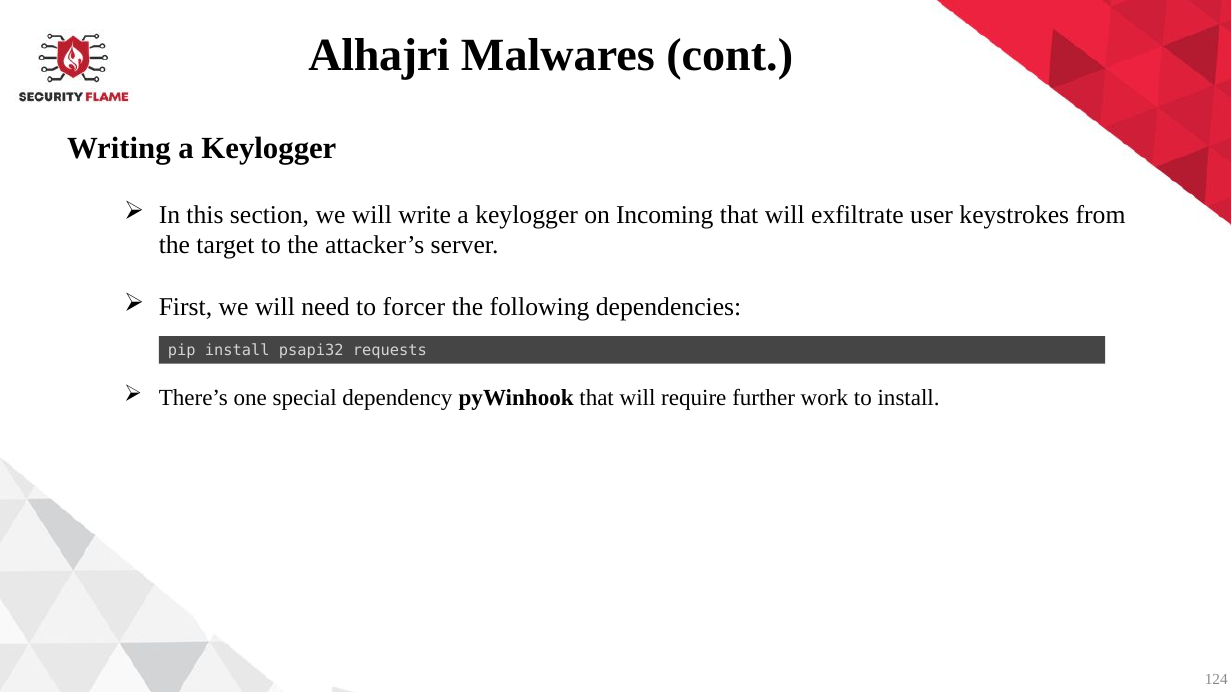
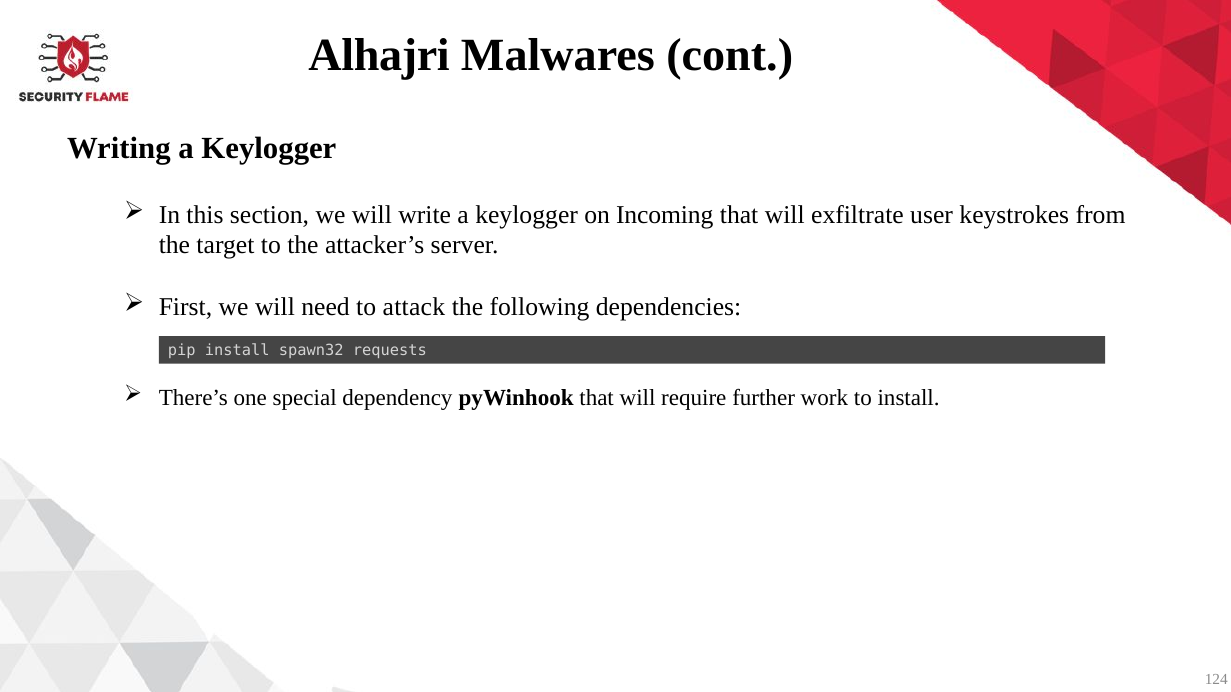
forcer: forcer -> attack
psapi32: psapi32 -> spawn32
